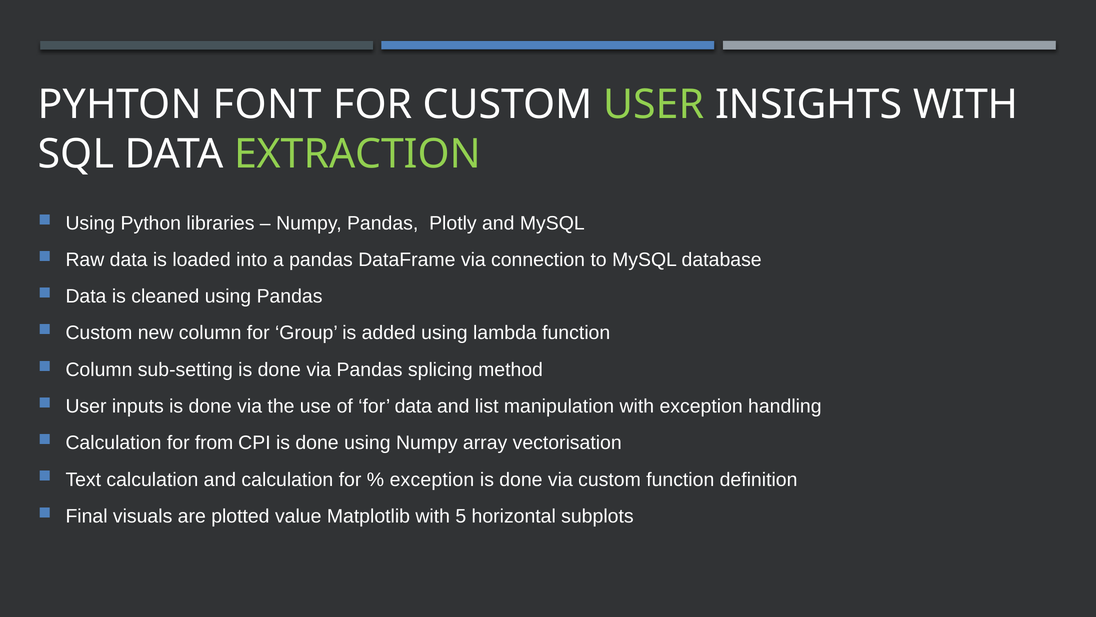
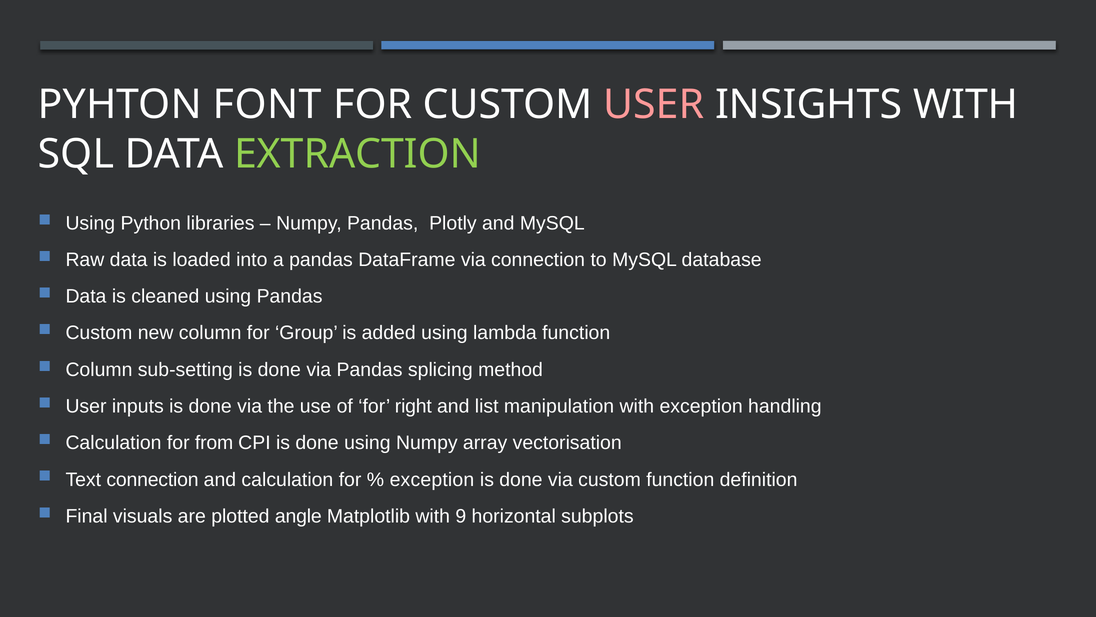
USER at (654, 105) colour: light green -> pink
for data: data -> right
Text calculation: calculation -> connection
value: value -> angle
5: 5 -> 9
